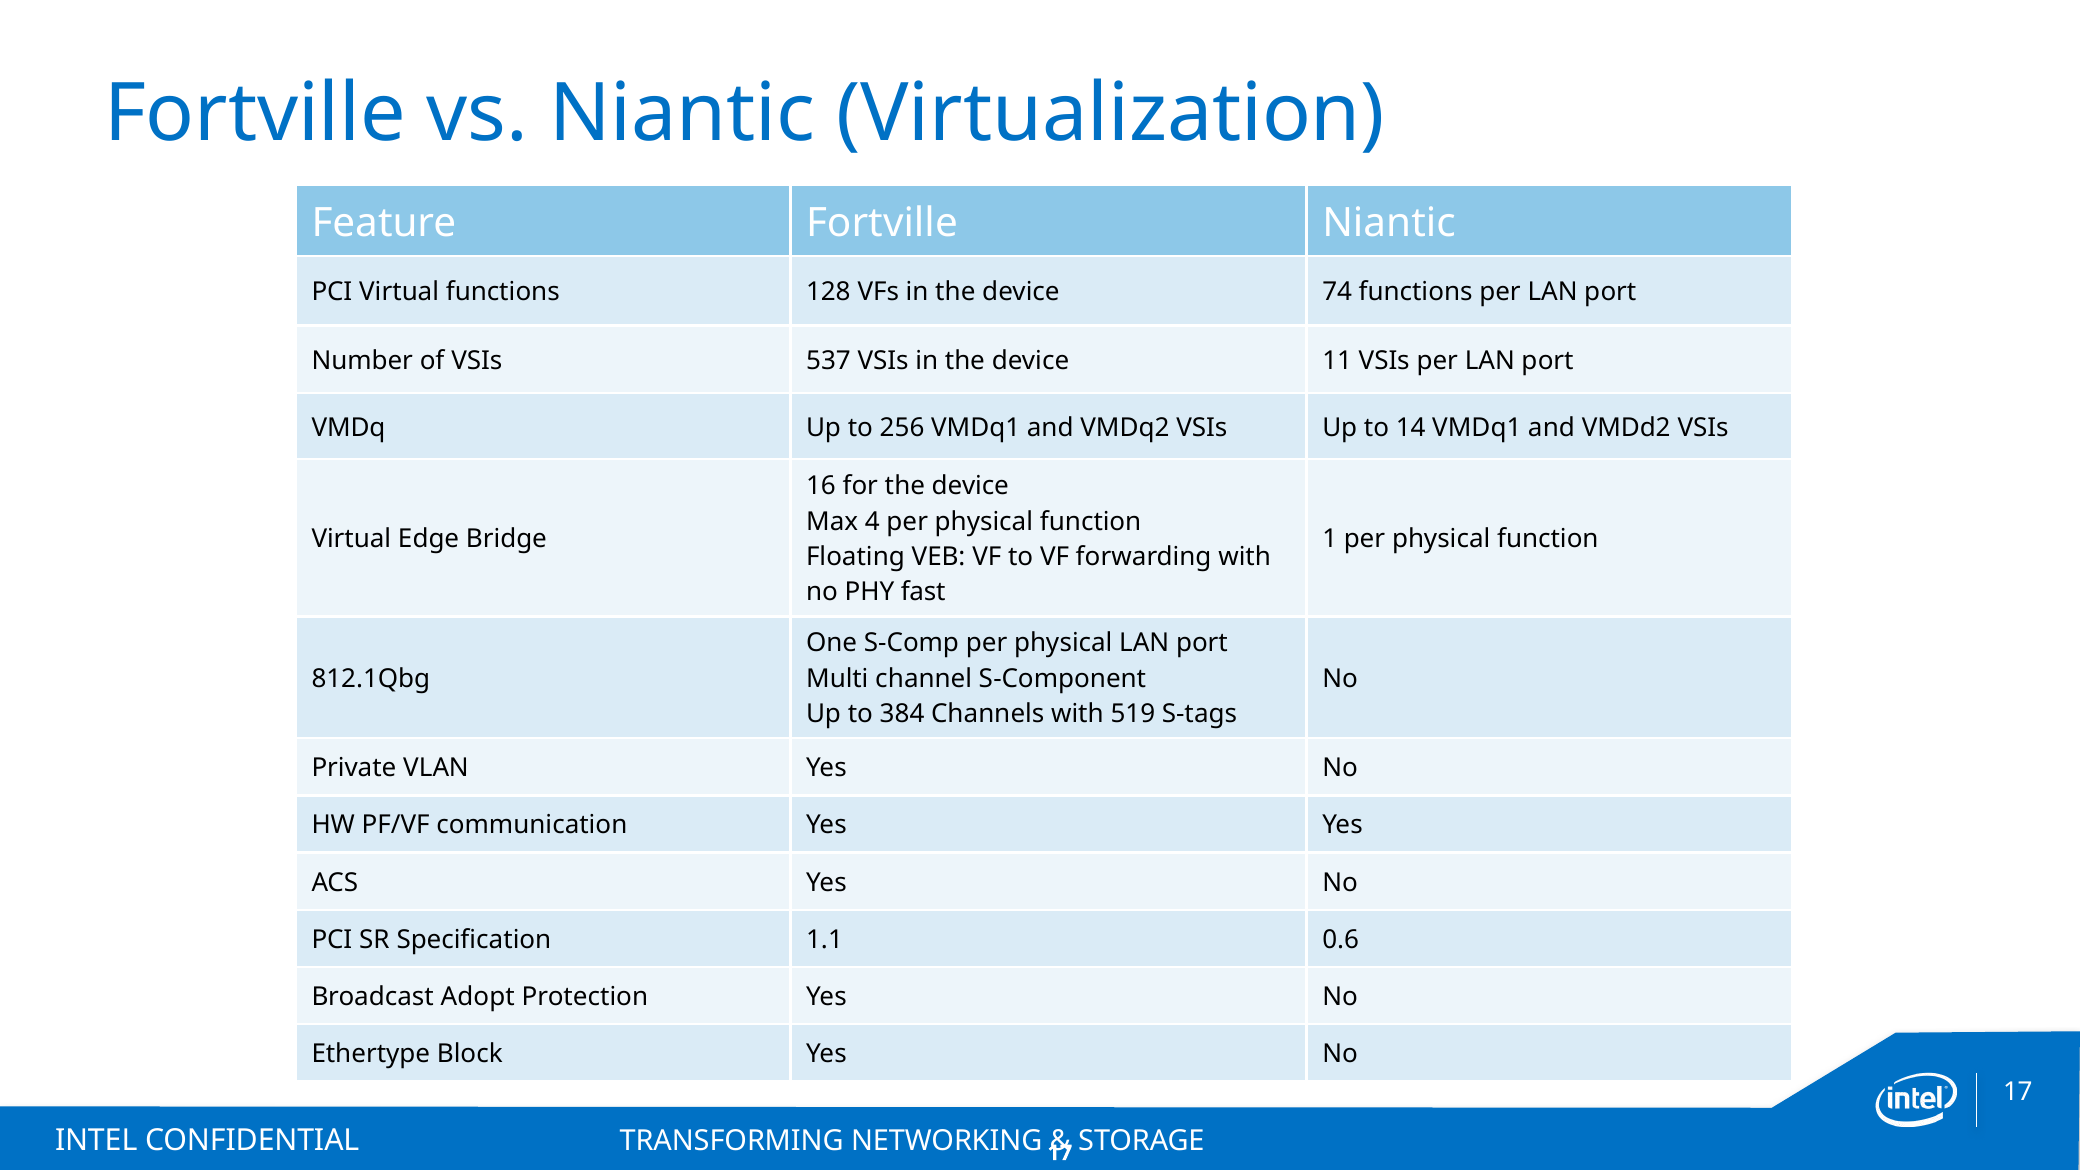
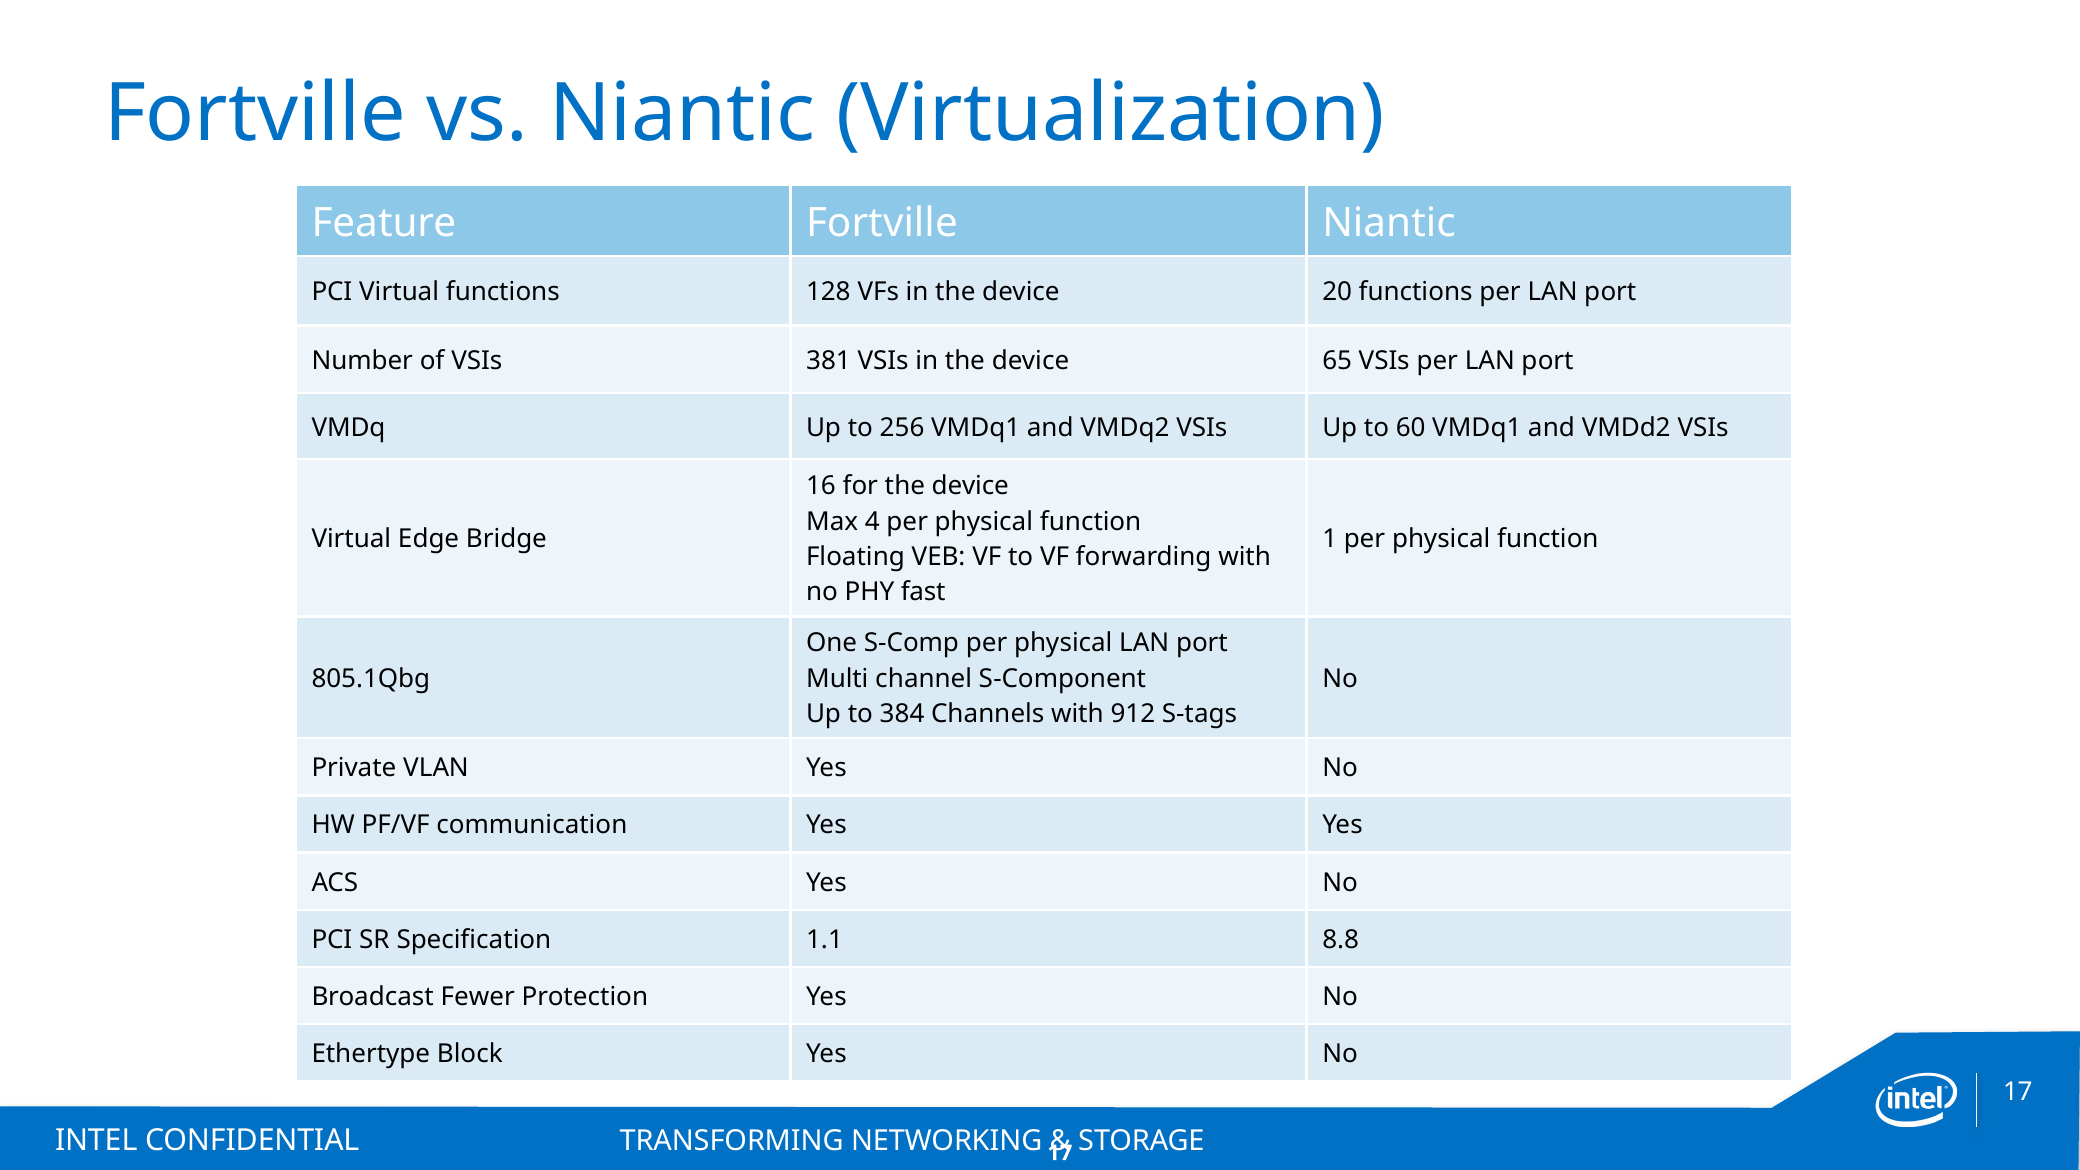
74: 74 -> 20
537: 537 -> 381
11: 11 -> 65
14: 14 -> 60
812.1Qbg: 812.1Qbg -> 805.1Qbg
519: 519 -> 912
0.6: 0.6 -> 8.8
Adopt: Adopt -> Fewer
